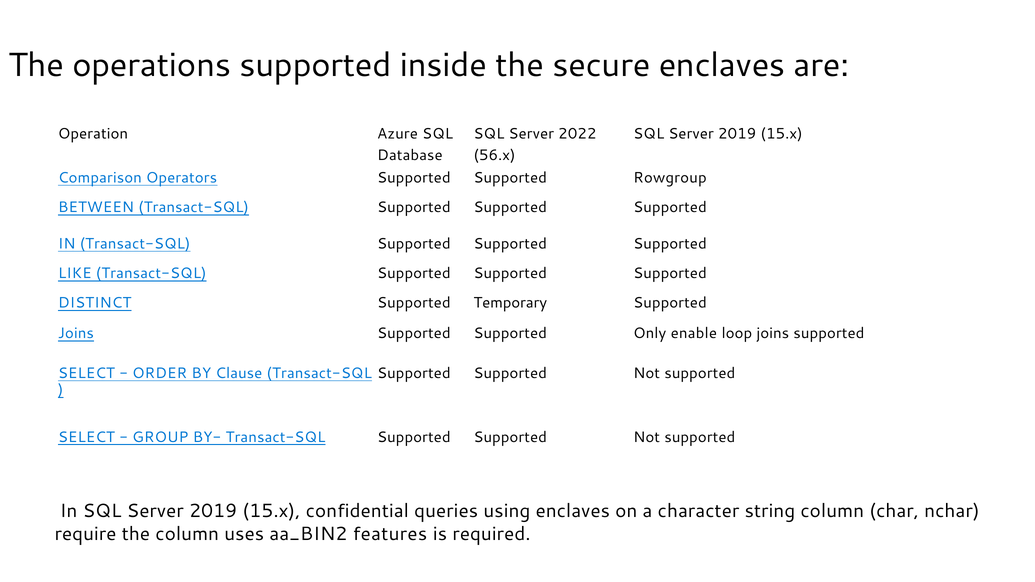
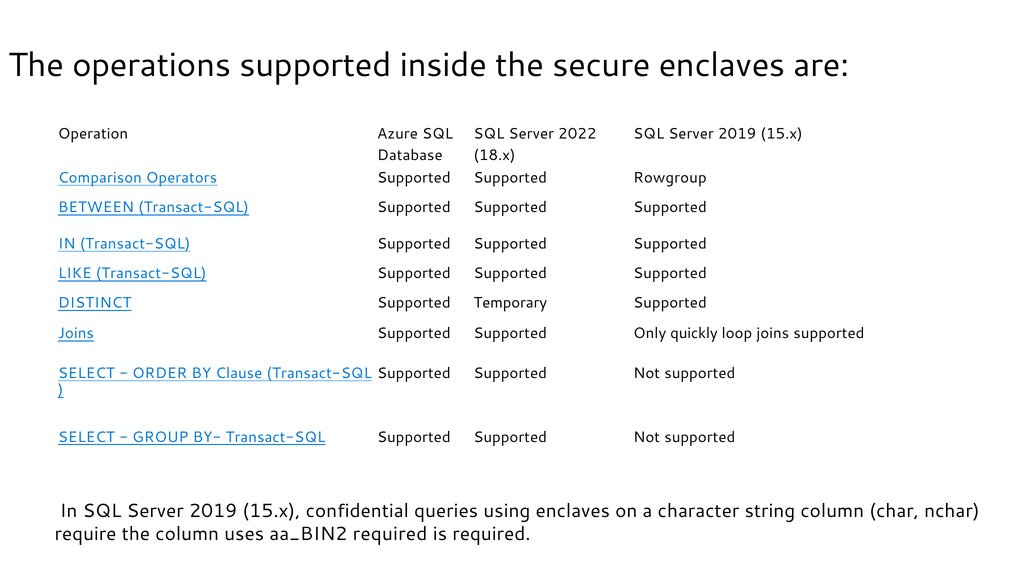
56.x: 56.x -> 18.x
enable: enable -> quickly
aa_BIN2 features: features -> required
